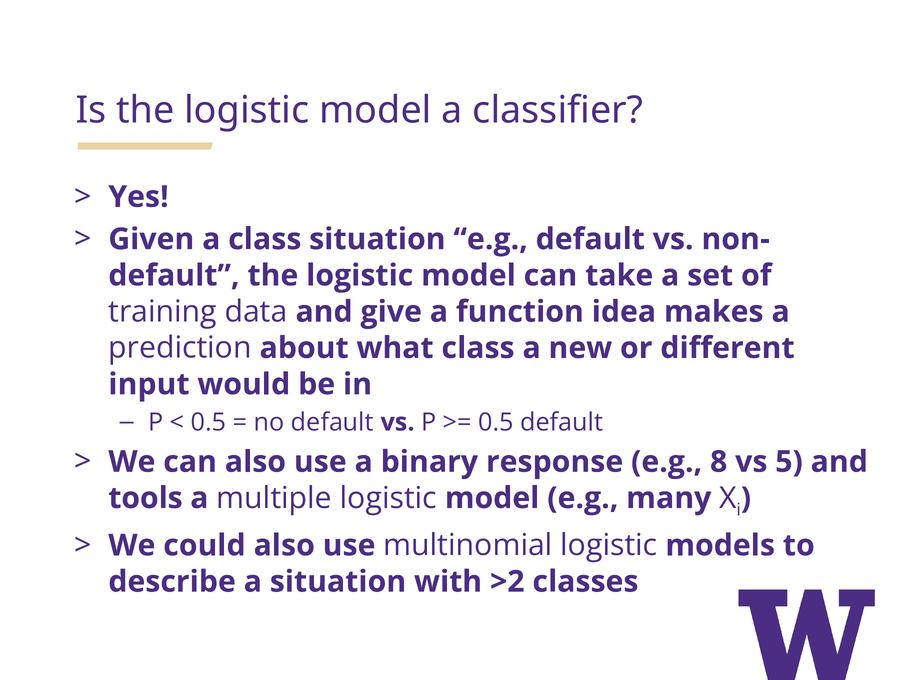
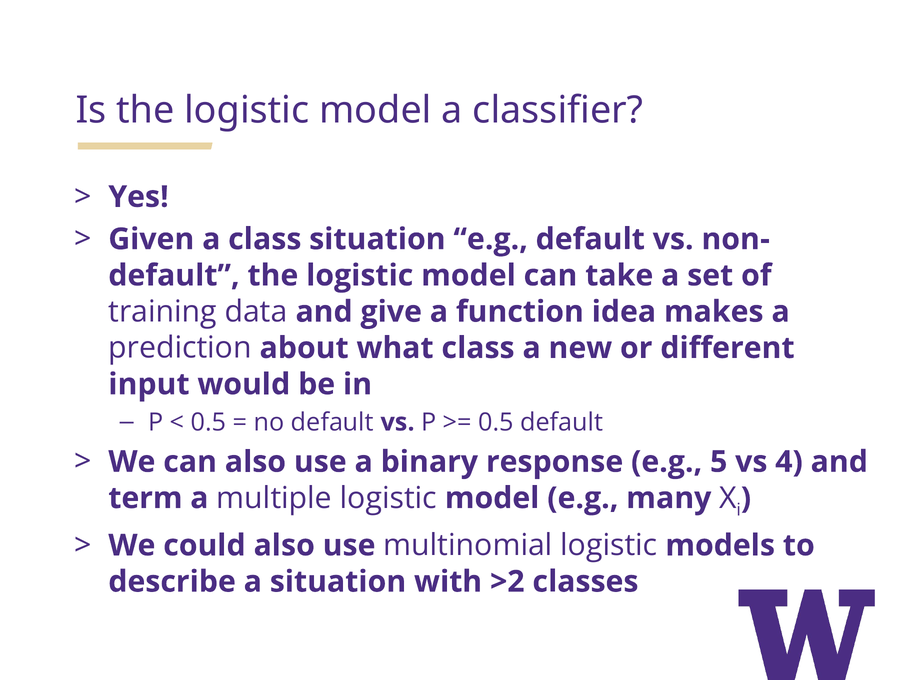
8: 8 -> 5
5: 5 -> 4
tools: tools -> term
